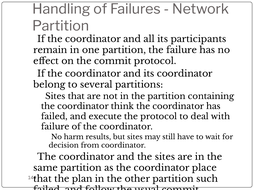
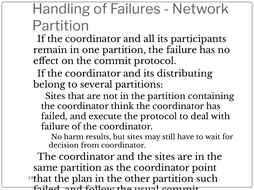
its coordinator: coordinator -> distributing
place: place -> point
